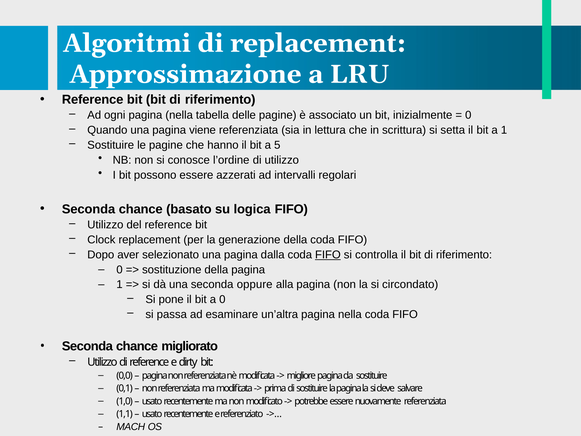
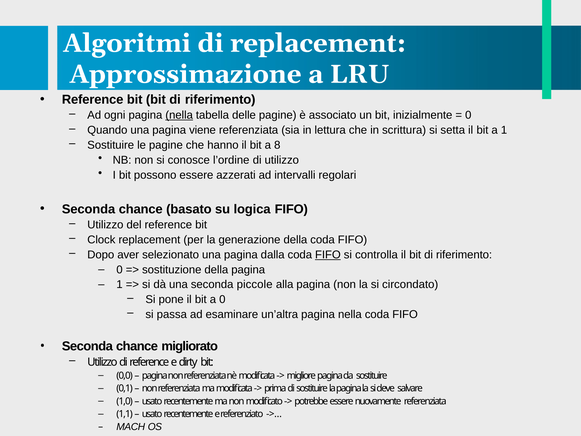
nella at (179, 115) underline: none -> present
5: 5 -> 8
oppure: oppure -> piccole
